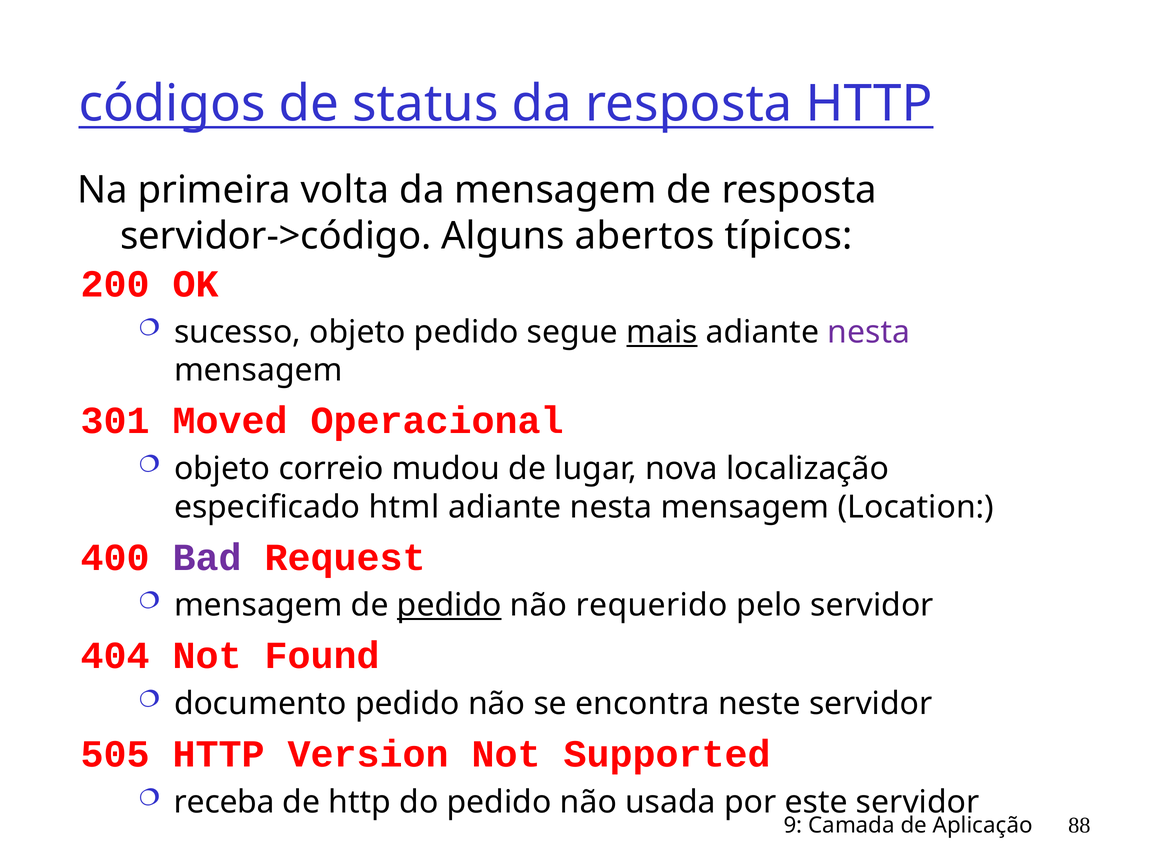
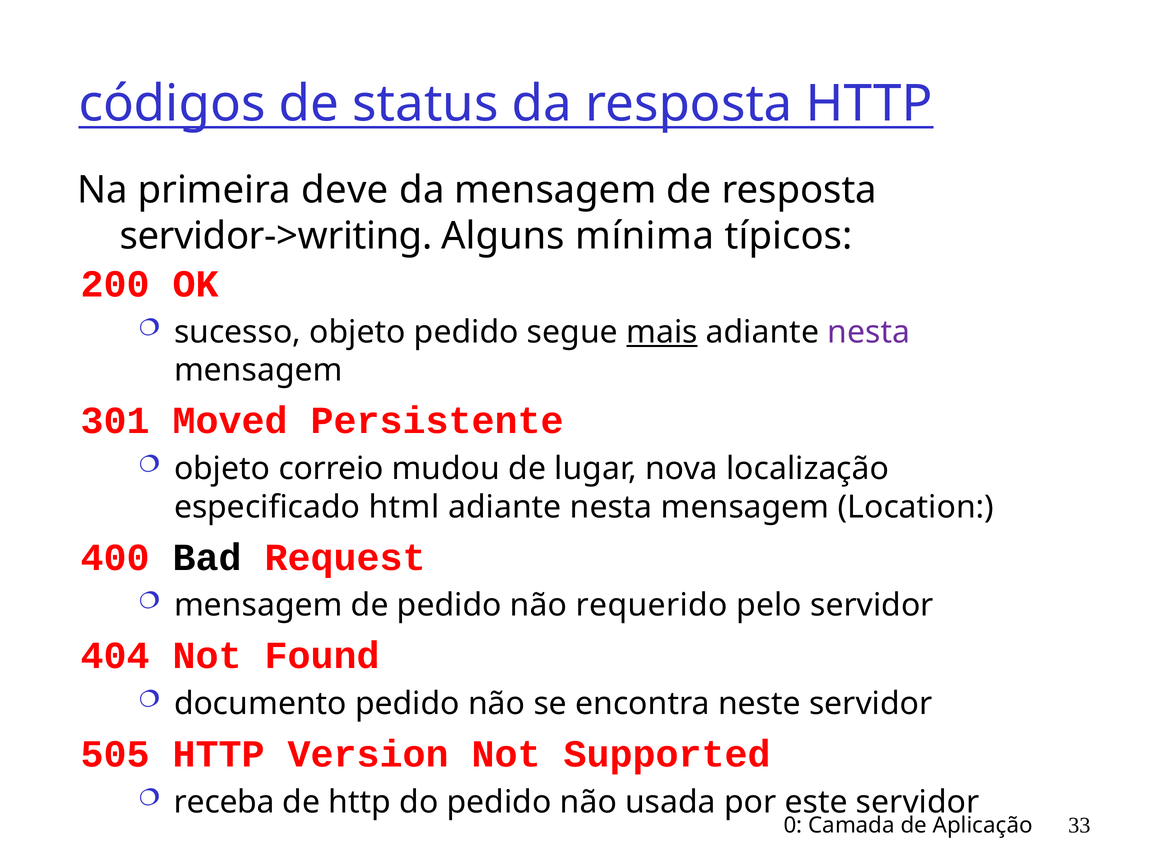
volta: volta -> deve
servidor->código: servidor->código -> servidor->writing
abertos: abertos -> mínima
Operacional: Operacional -> Persistente
Bad colour: purple -> black
pedido at (449, 606) underline: present -> none
9: 9 -> 0
88: 88 -> 33
